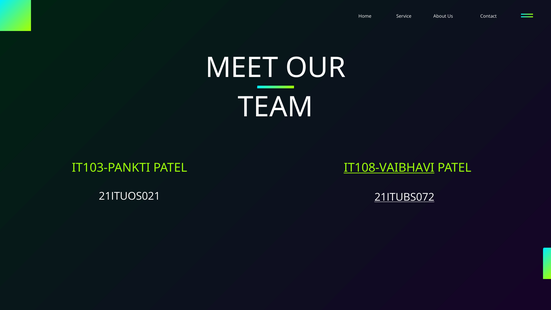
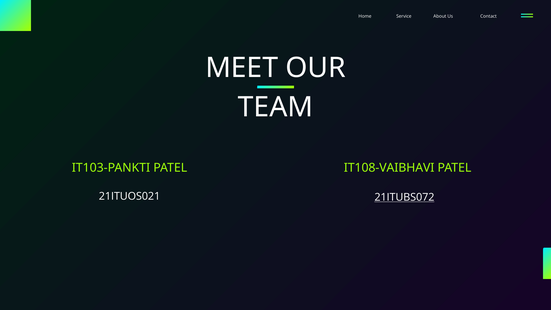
IT108-VAIBHAVI underline: present -> none
